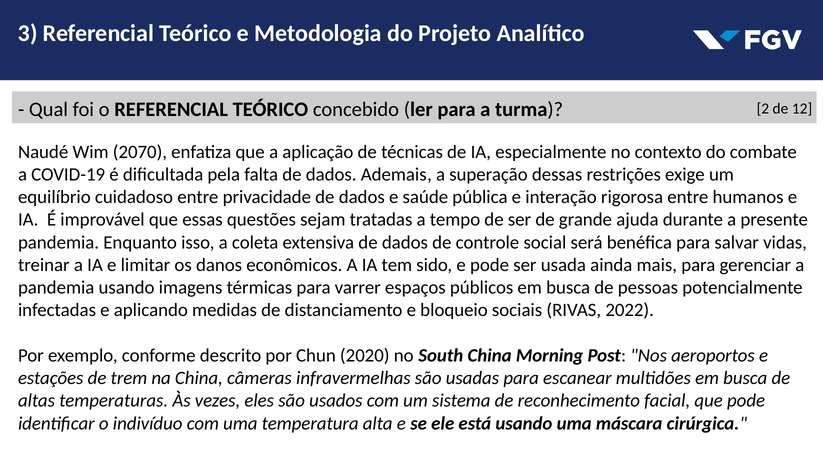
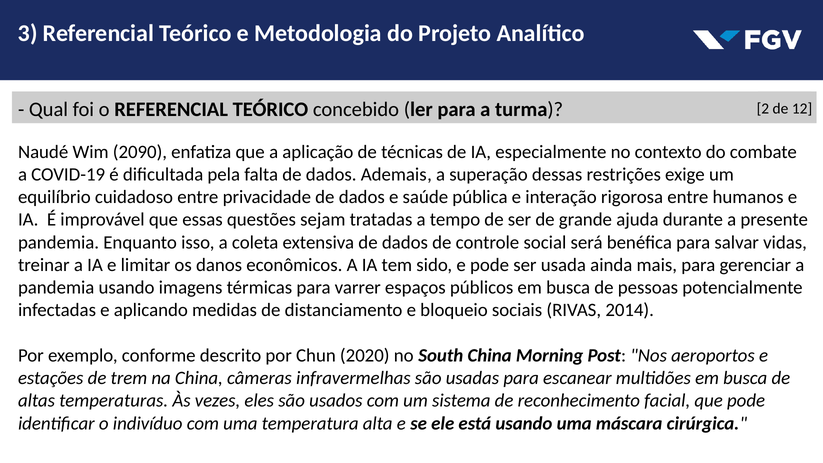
2070: 2070 -> 2090
2022: 2022 -> 2014
